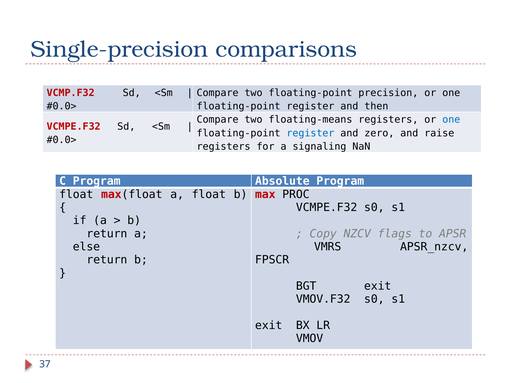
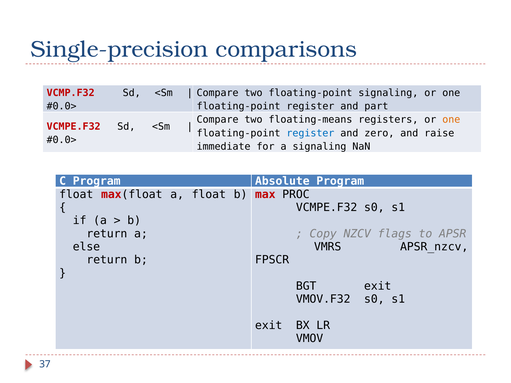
floating-point precision: precision -> signaling
then: then -> part
one at (451, 120) colour: blue -> orange
registers at (224, 147): registers -> immediate
